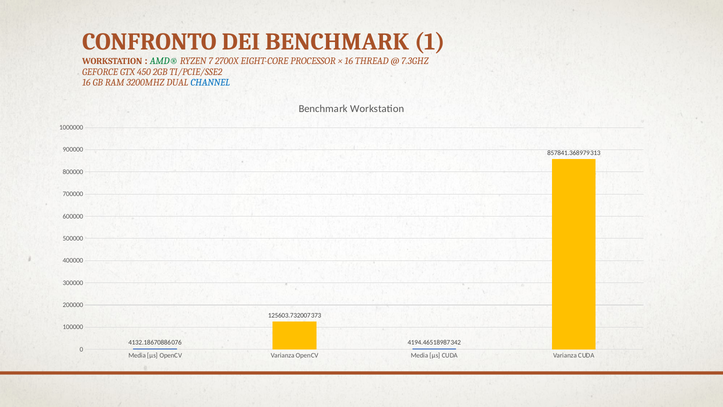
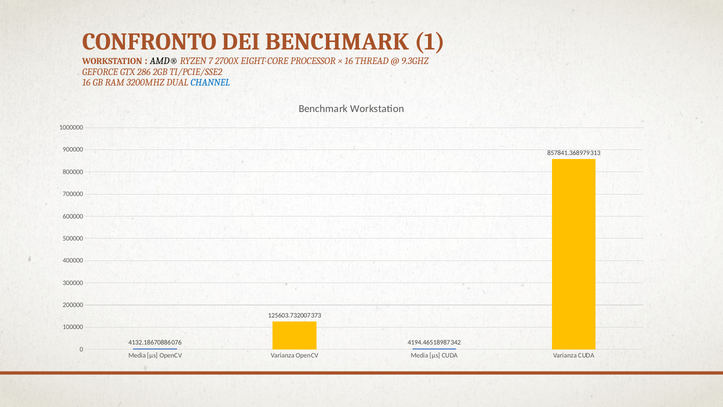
AMD® colour: green -> black
7.3GHZ: 7.3GHZ -> 9.3GHZ
450: 450 -> 286
